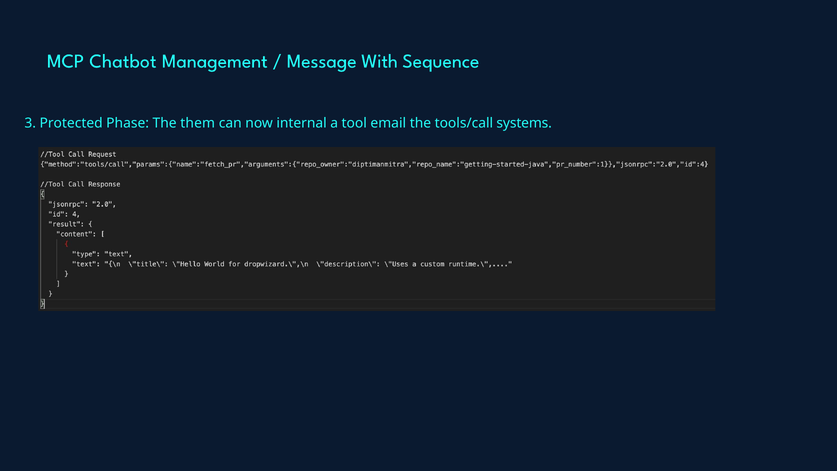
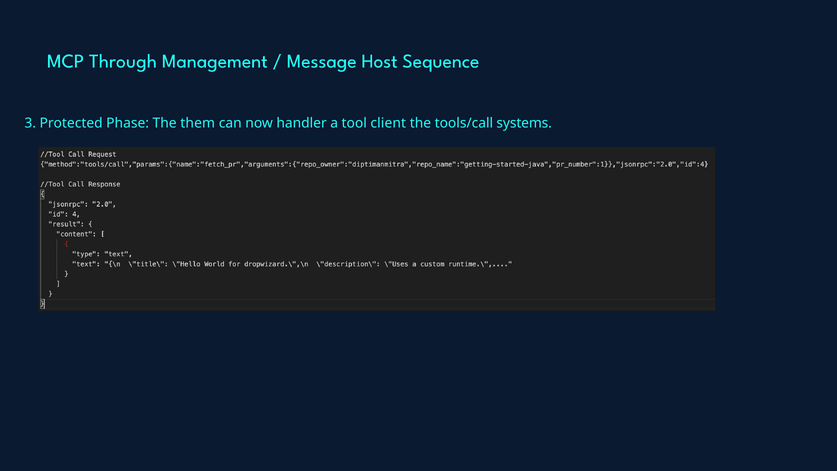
Chatbot: Chatbot -> Through
With: With -> Host
internal: internal -> handler
email: email -> client
